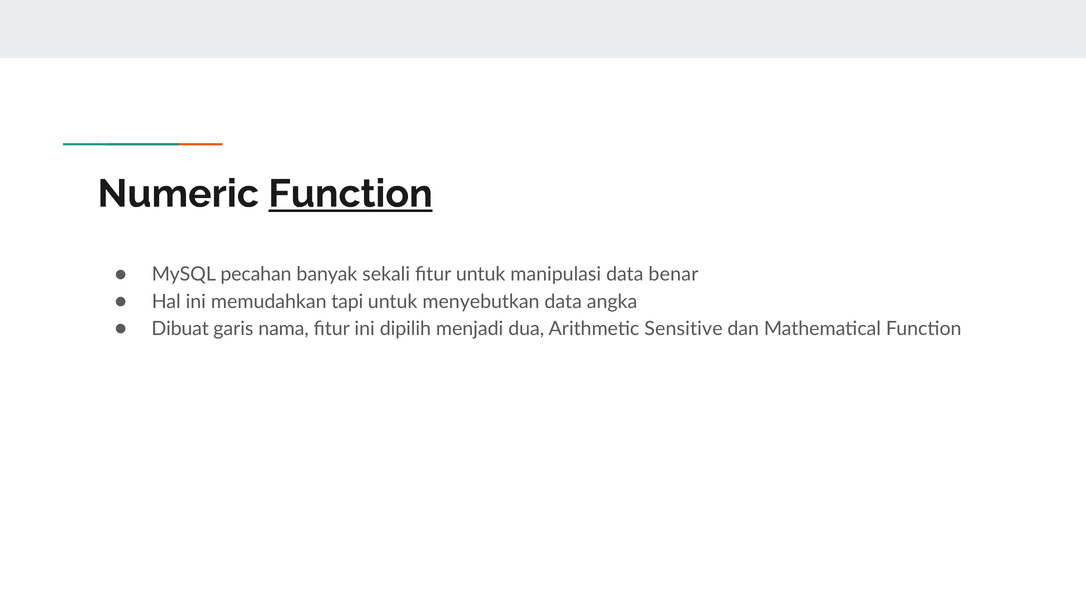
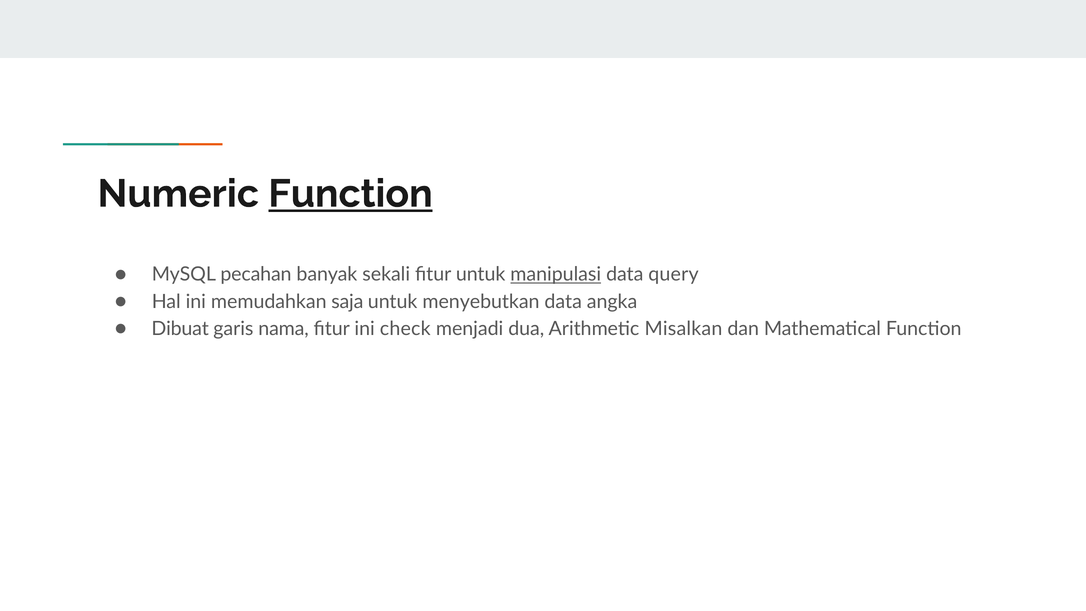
manipulasi underline: none -> present
benar: benar -> query
tapi: tapi -> saja
dipilih: dipilih -> check
Sensitive: Sensitive -> Misalkan
